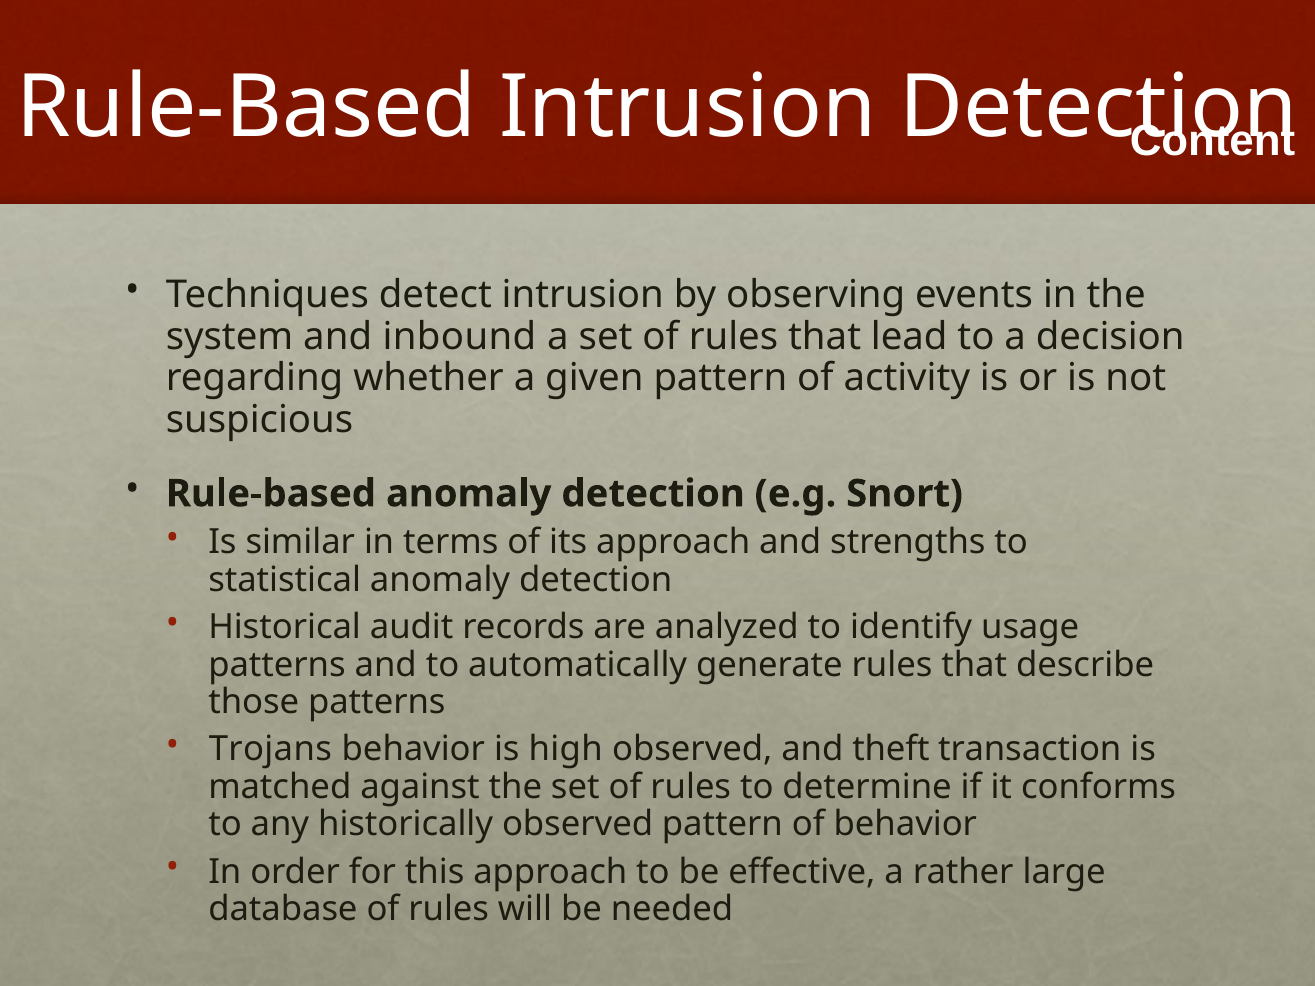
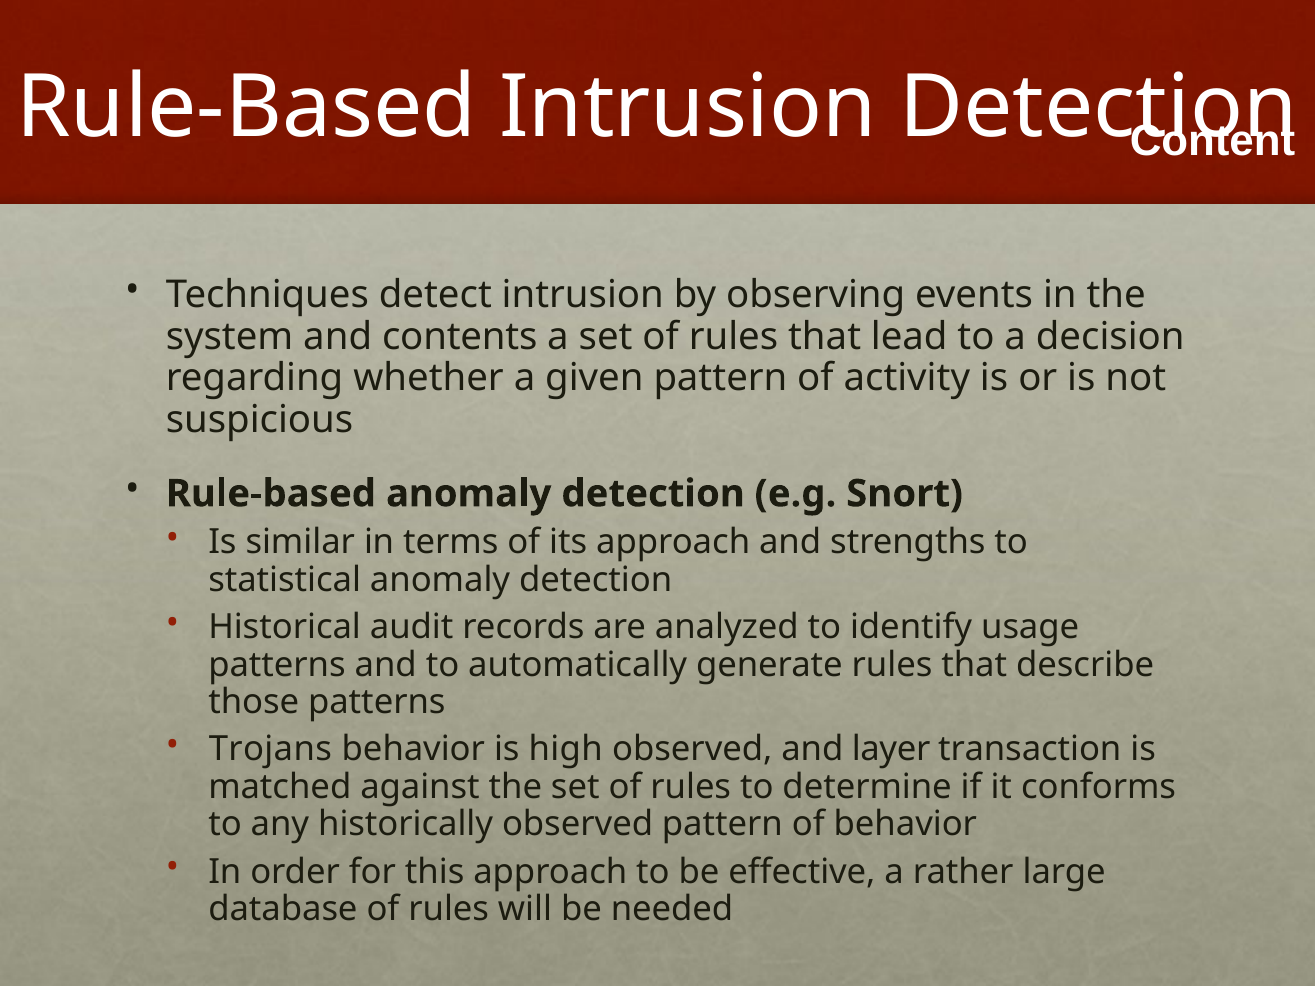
inbound: inbound -> contents
theft: theft -> layer
